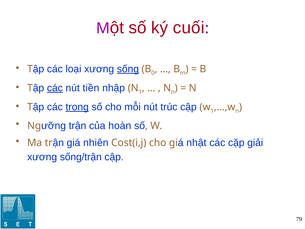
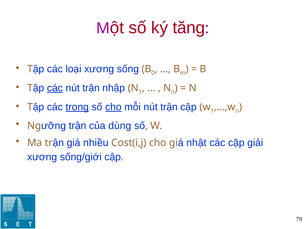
cuối: cuối -> tăng
sống underline: present -> none
tiền at (91, 88): tiền -> trận
cho at (113, 107) underline: none -> present
mỗi nút trúc: trúc -> trận
hoàn: hoàn -> dùng
nhiên: nhiên -> nhiều
sống/trận: sống/trận -> sống/giới
